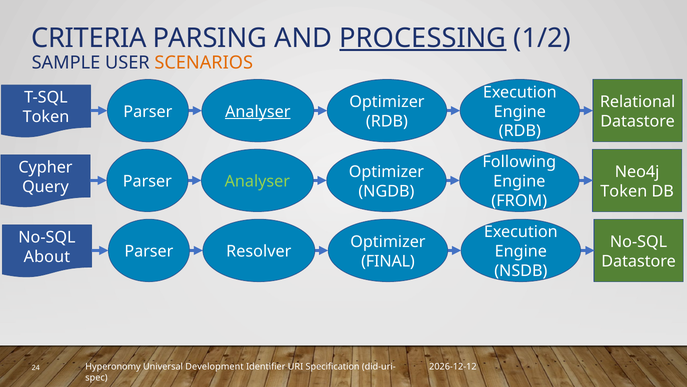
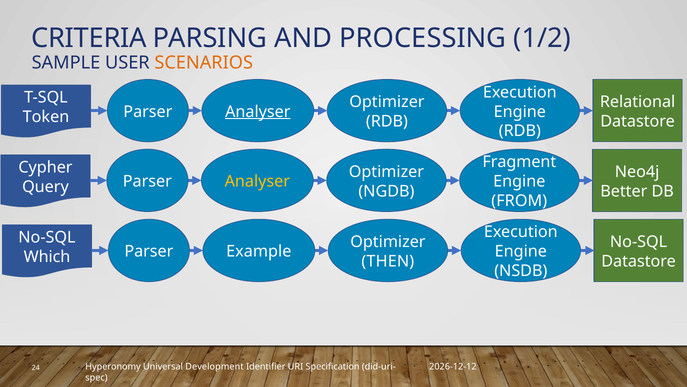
PROCESSING underline: present -> none
Following: Following -> Fragment
Analyser at (257, 181) colour: light green -> yellow
Token at (624, 191): Token -> Better
Resolver: Resolver -> Example
About: About -> Which
FINAL: FINAL -> THEN
